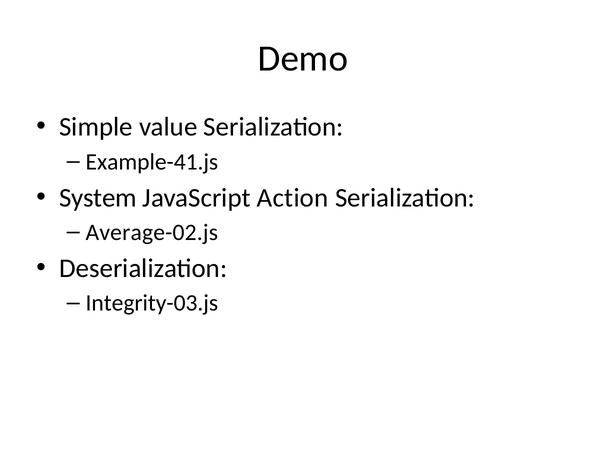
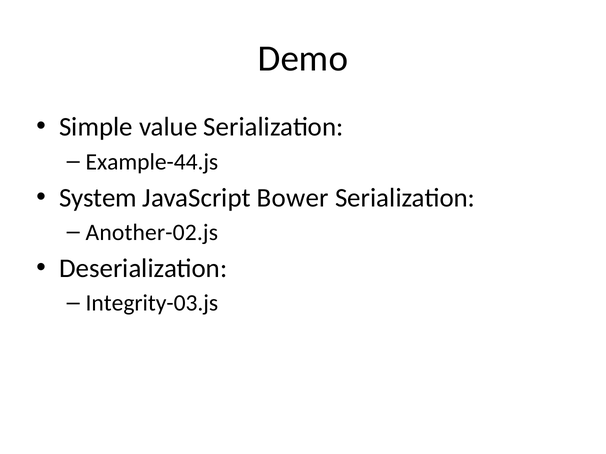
Example-41.js: Example-41.js -> Example-44.js
Action: Action -> Bower
Average-02.js: Average-02.js -> Another-02.js
